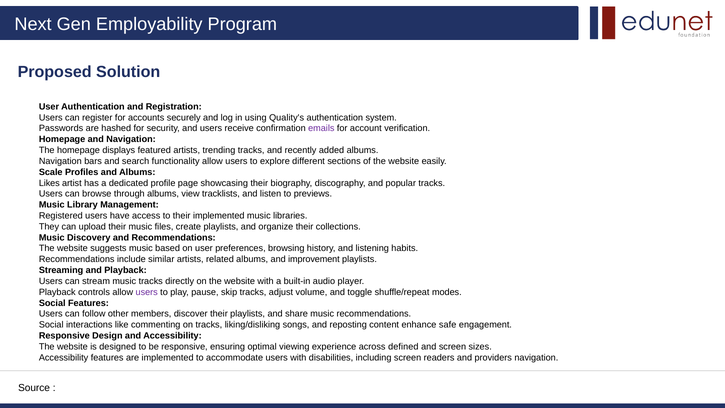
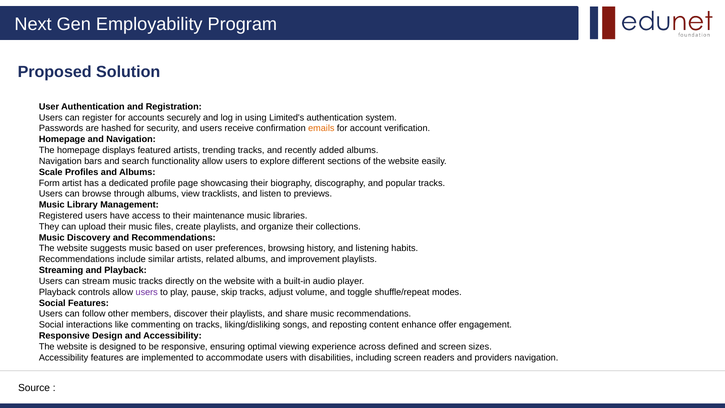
Quality's: Quality's -> Limited's
emails colour: purple -> orange
Likes: Likes -> Form
their implemented: implemented -> maintenance
safe: safe -> offer
